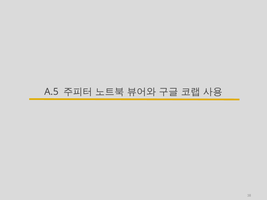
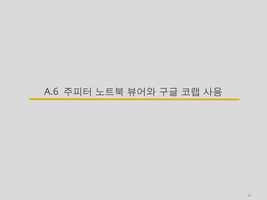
A.5: A.5 -> A.6
